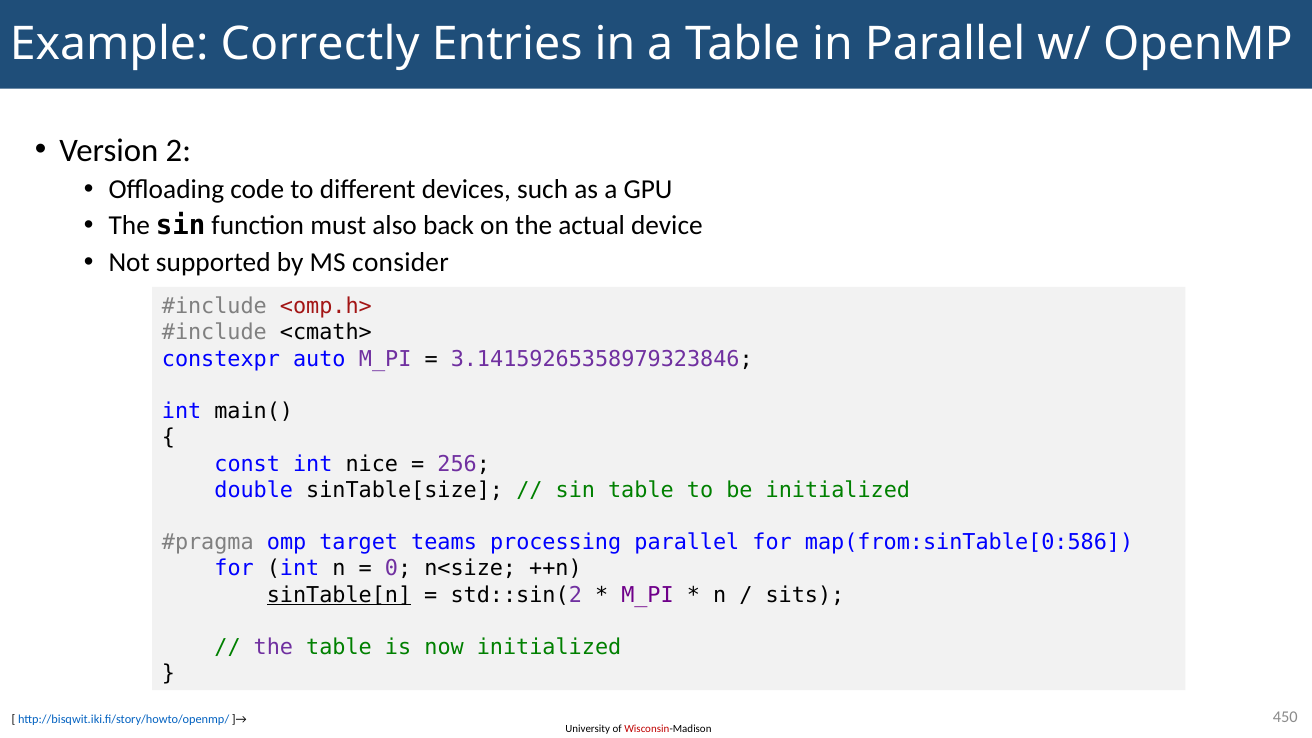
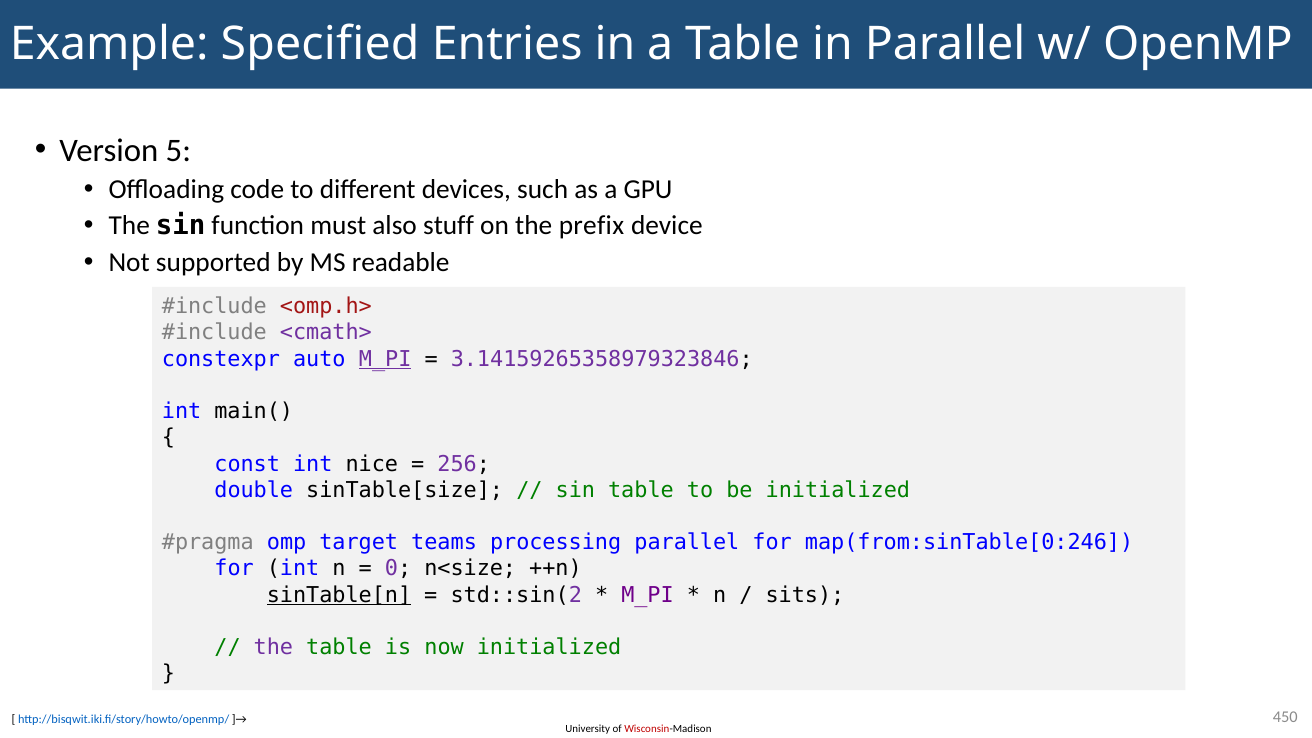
Correctly: Correctly -> Specified
2: 2 -> 5
back: back -> stuff
actual: actual -> prefix
consider: consider -> readable
<cmath> colour: black -> purple
M_PI at (385, 359) underline: none -> present
map(from:sinTable[0:586: map(from:sinTable[0:586 -> map(from:sinTable[0:246
